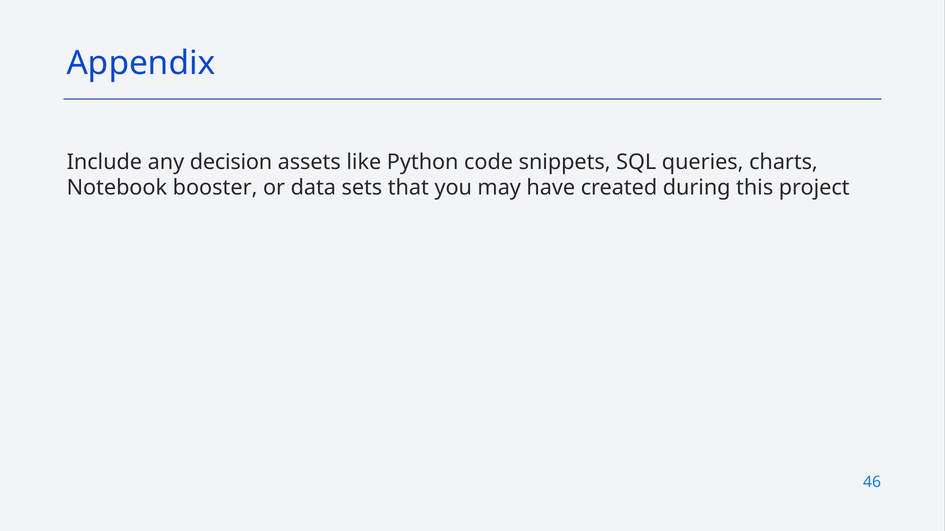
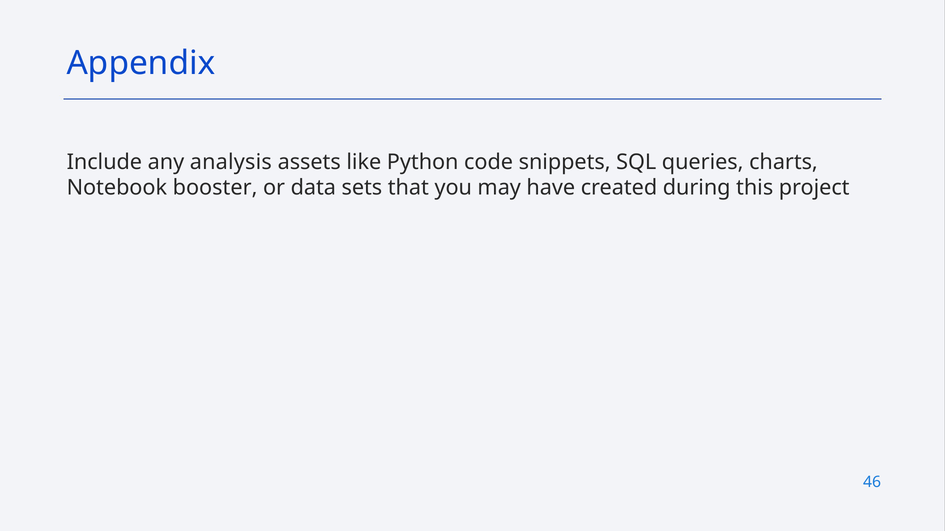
decision: decision -> analysis
